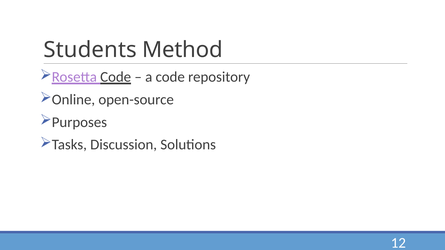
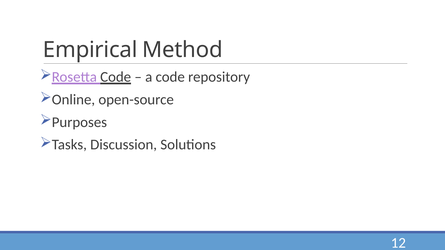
Students: Students -> Empirical
